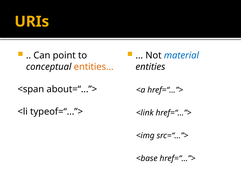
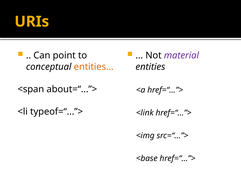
material colour: blue -> purple
